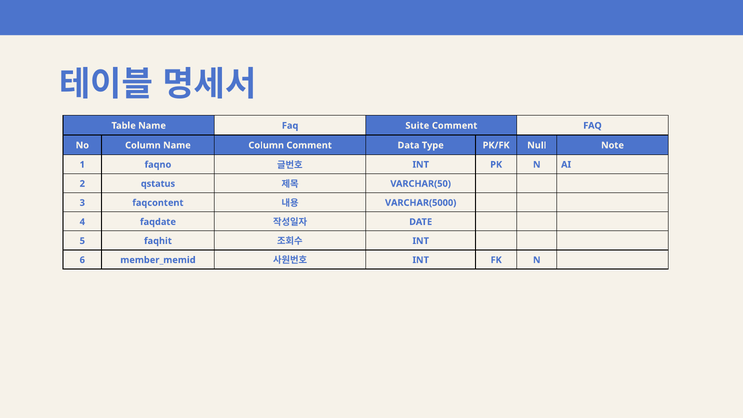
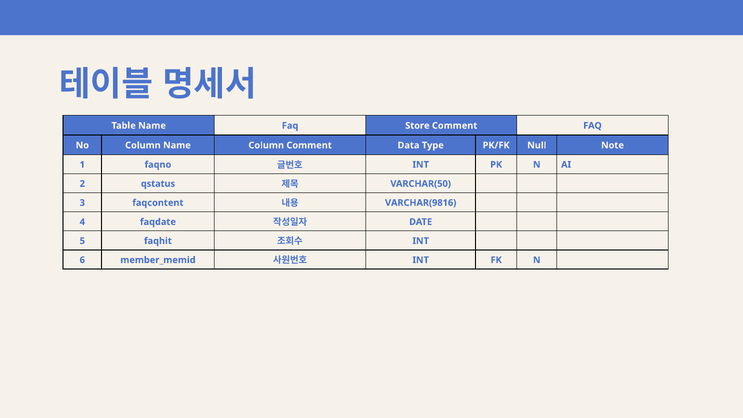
Suite: Suite -> Store
VARCHAR(5000: VARCHAR(5000 -> VARCHAR(9816
